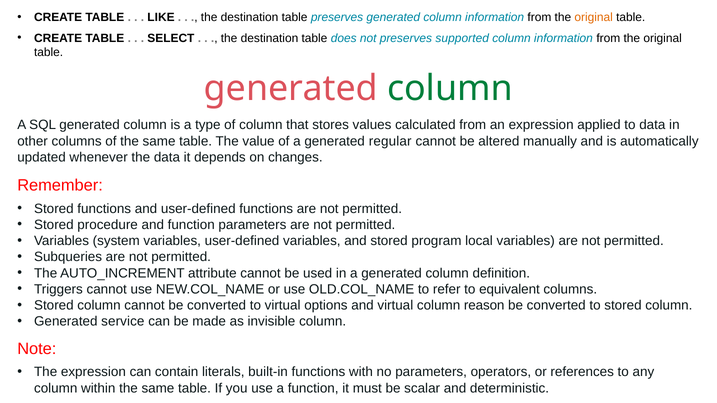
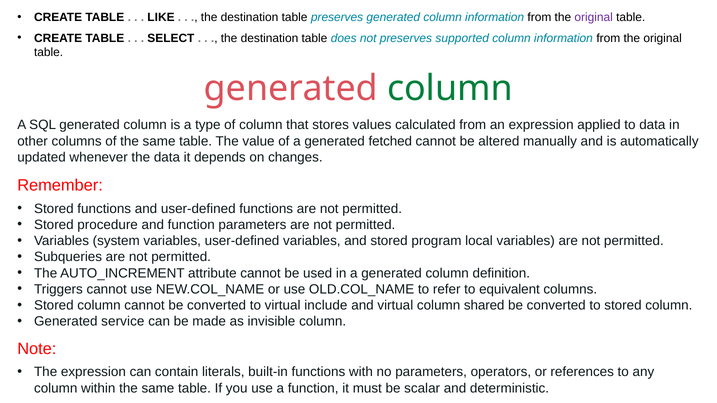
original at (594, 18) colour: orange -> purple
regular: regular -> fetched
options: options -> include
reason: reason -> shared
